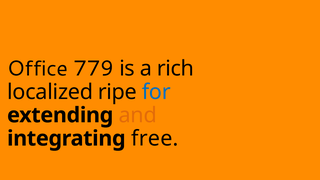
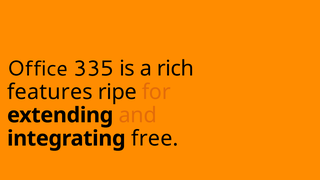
779: 779 -> 335
localized: localized -> features
for colour: blue -> orange
